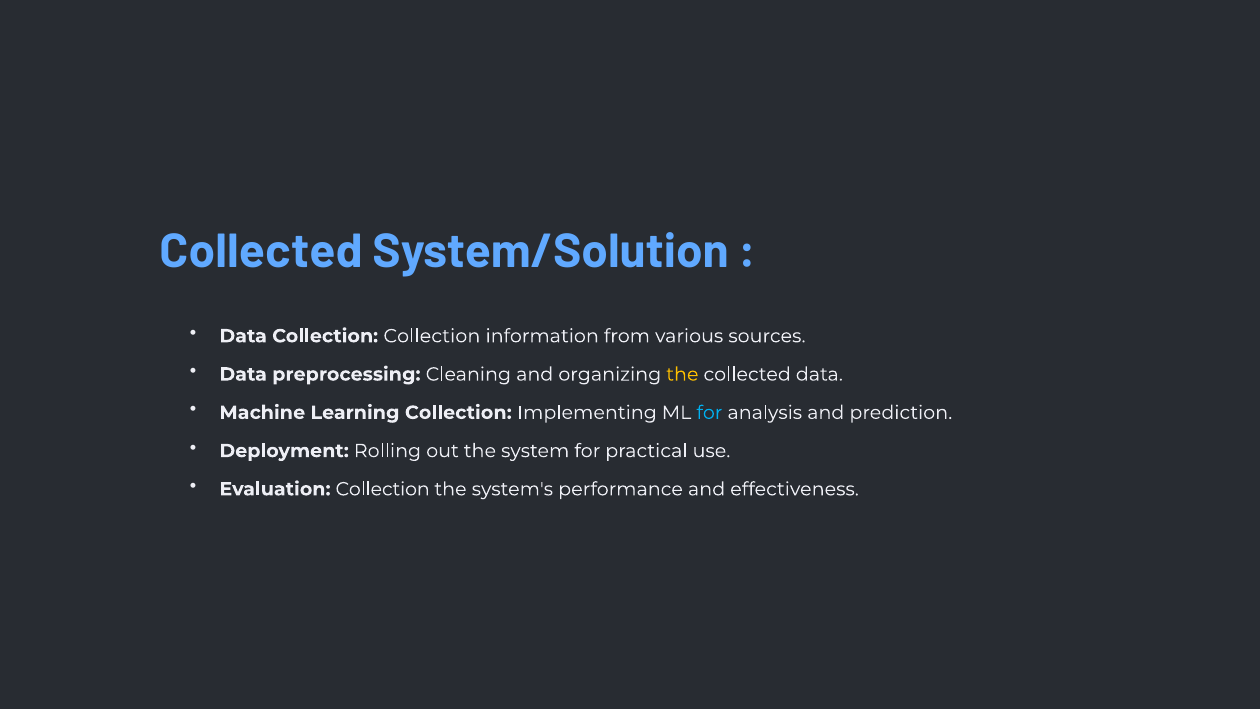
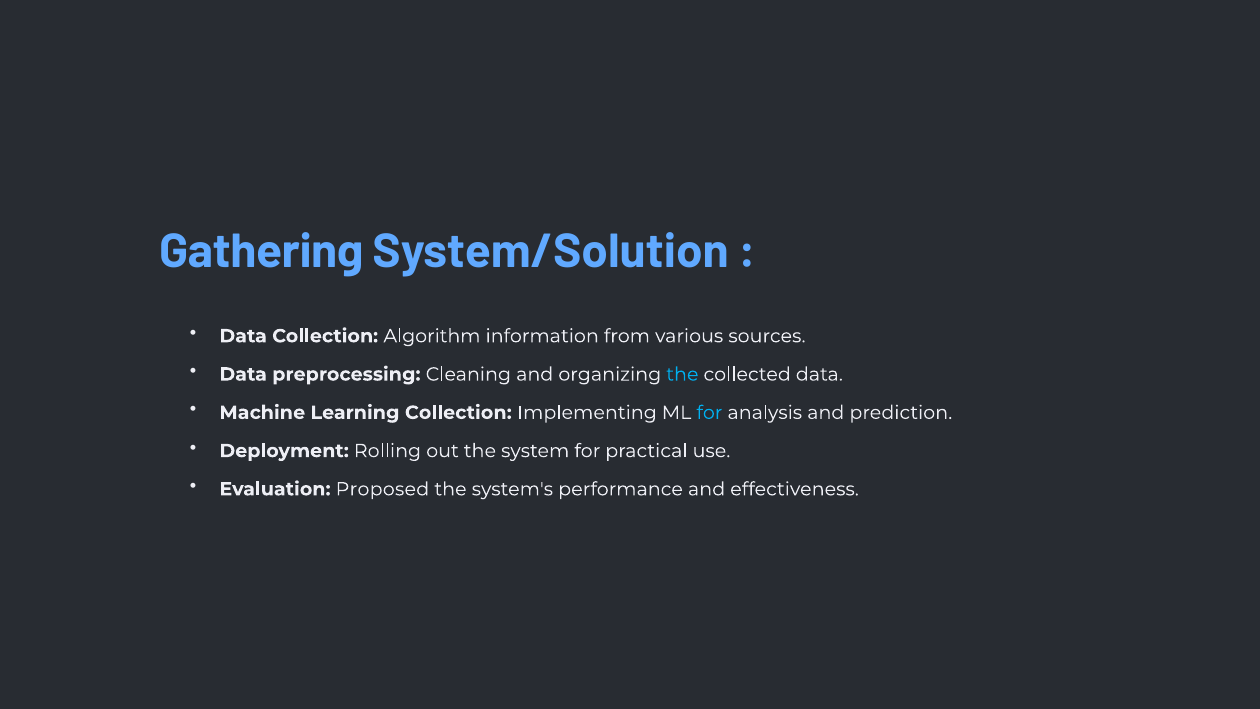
Collected at (261, 252): Collected -> Gathering
Collection Collection: Collection -> Algorithm
the at (682, 374) colour: yellow -> light blue
Evaluation Collection: Collection -> Proposed
